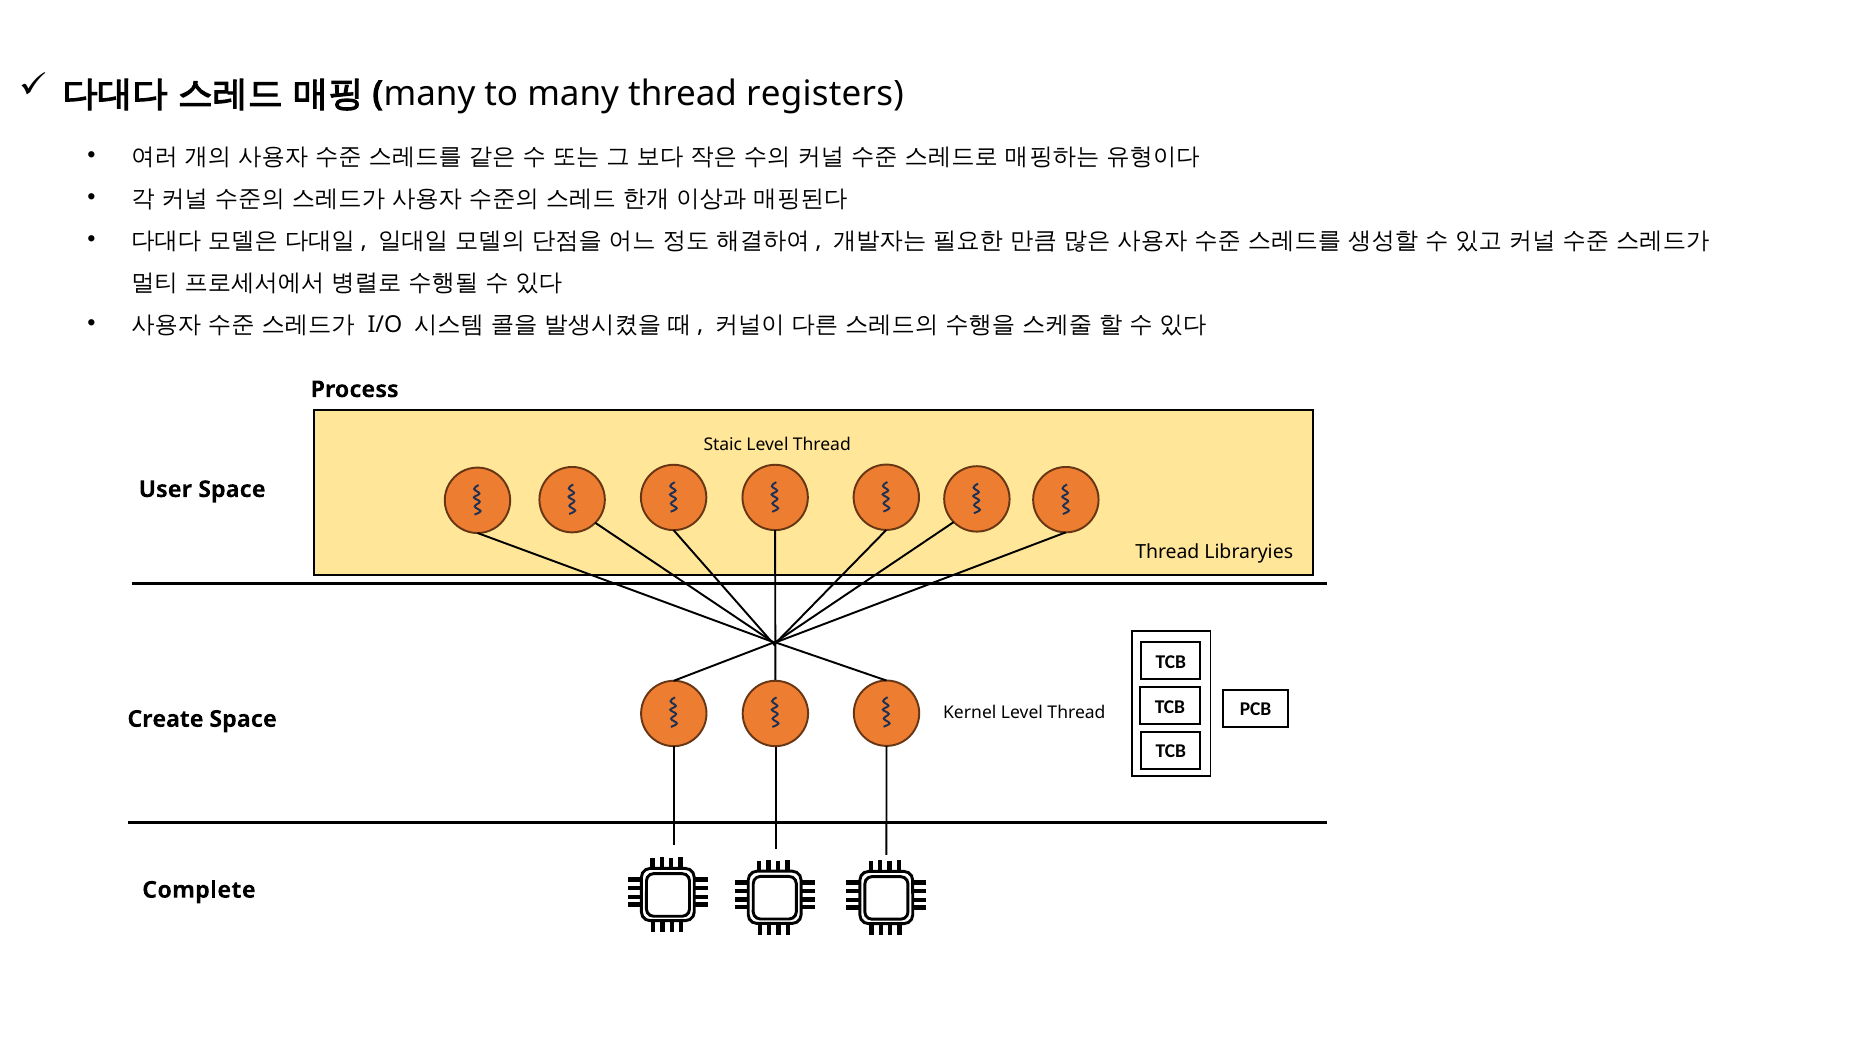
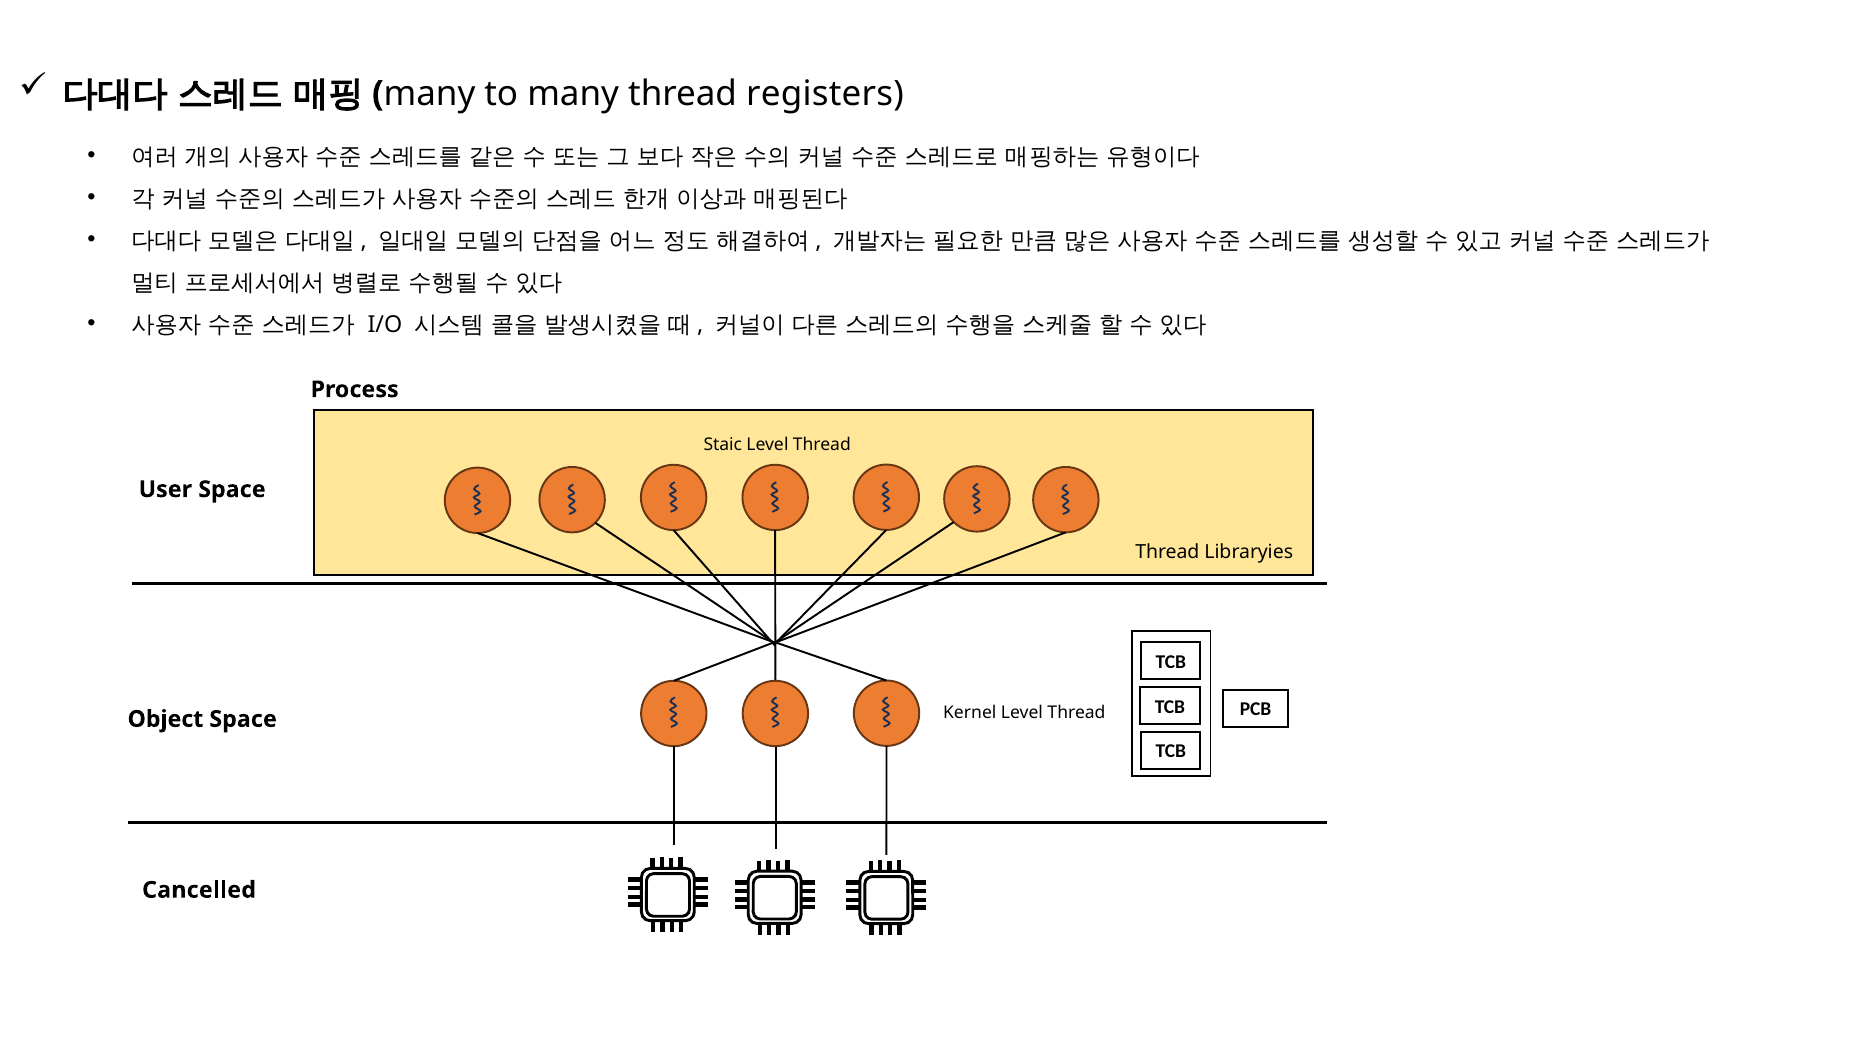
Create: Create -> Object
Complete: Complete -> Cancelled
